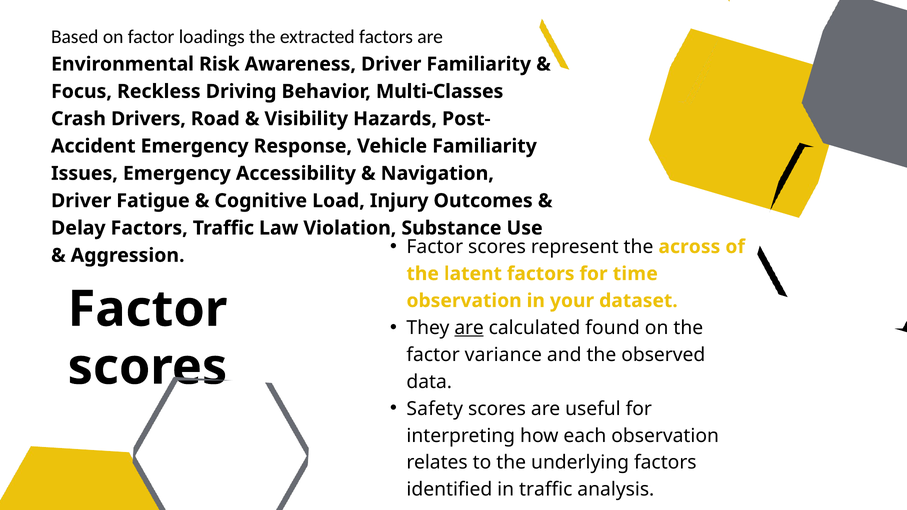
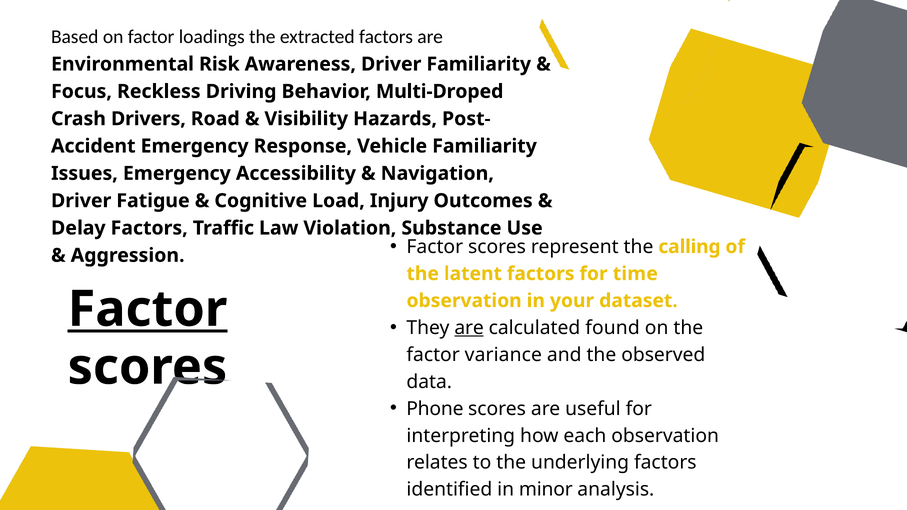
Multi-Classes: Multi-Classes -> Multi-Droped
across: across -> calling
Factor at (148, 309) underline: none -> present
Safety: Safety -> Phone
in traffic: traffic -> minor
